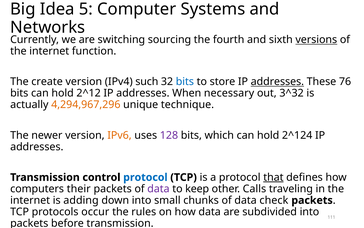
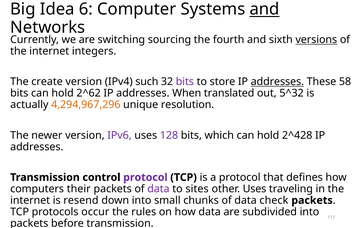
5: 5 -> 6
and at (265, 9) underline: none -> present
function: function -> integers
bits at (185, 82) colour: blue -> purple
76: 76 -> 58
2^12: 2^12 -> 2^62
necessary: necessary -> translated
3^32: 3^32 -> 5^32
technique: technique -> resolution
IPv6 colour: orange -> purple
2^124: 2^124 -> 2^428
protocol at (145, 177) colour: blue -> purple
that underline: present -> none
keep: keep -> sites
other Calls: Calls -> Uses
adding: adding -> resend
